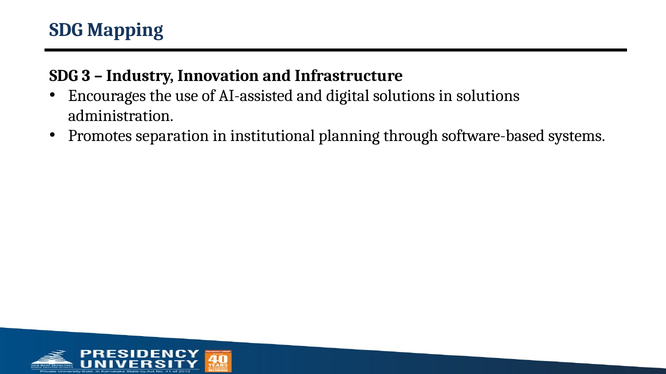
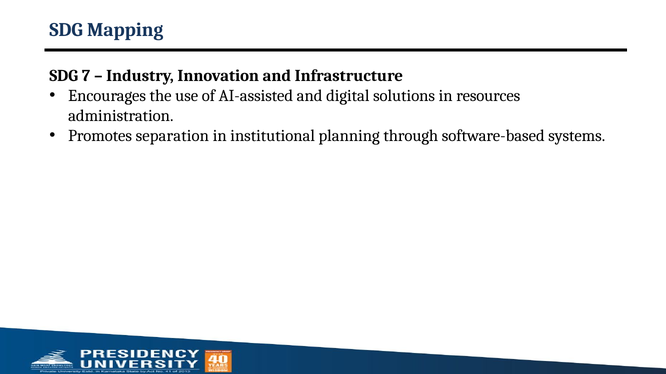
3: 3 -> 7
in solutions: solutions -> resources
